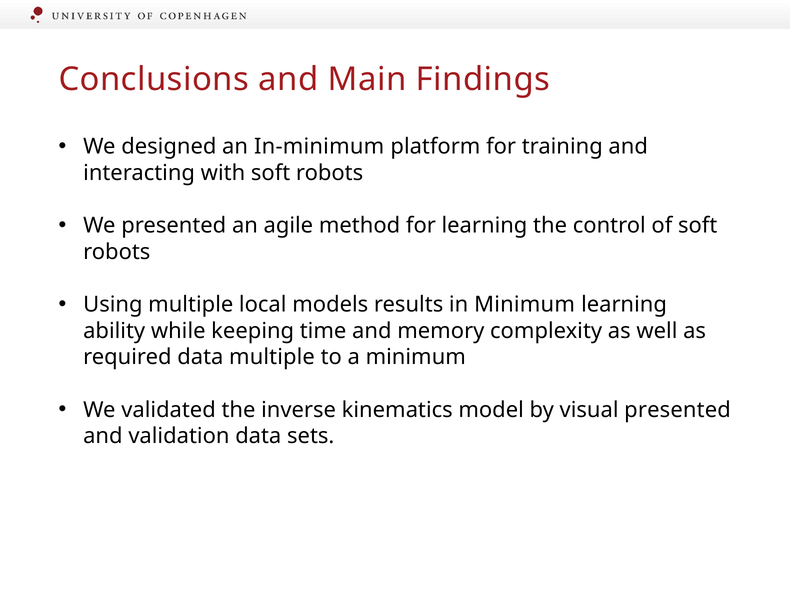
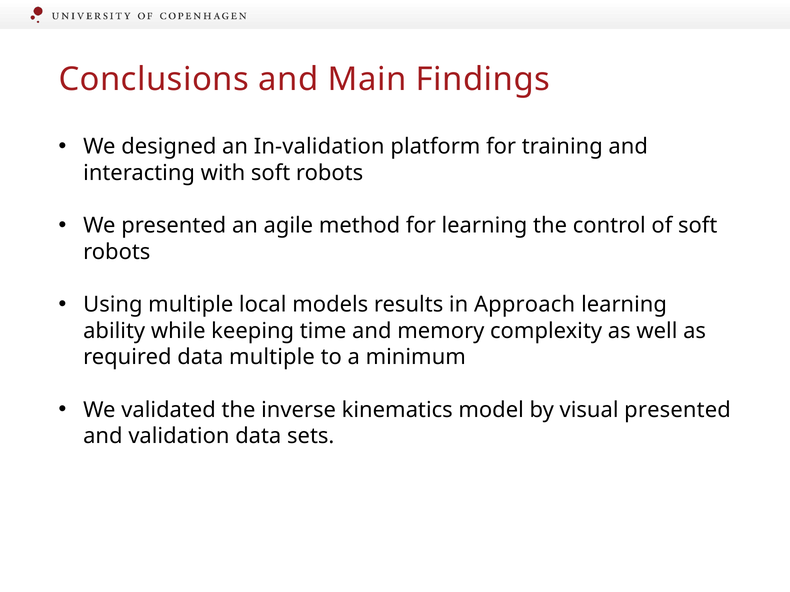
In-minimum: In-minimum -> In-validation
in Minimum: Minimum -> Approach
